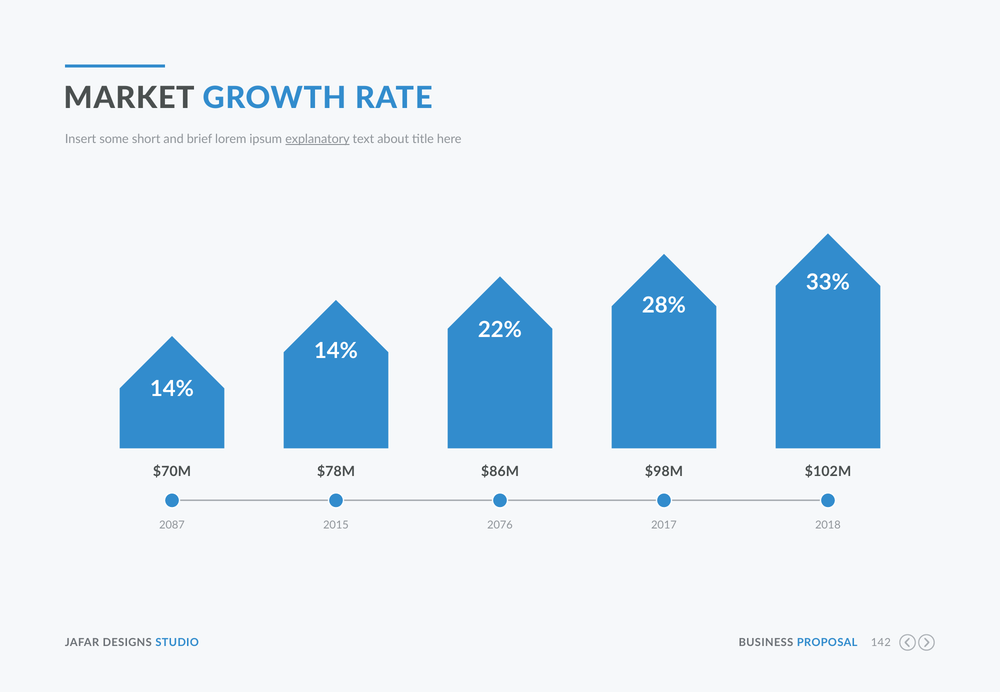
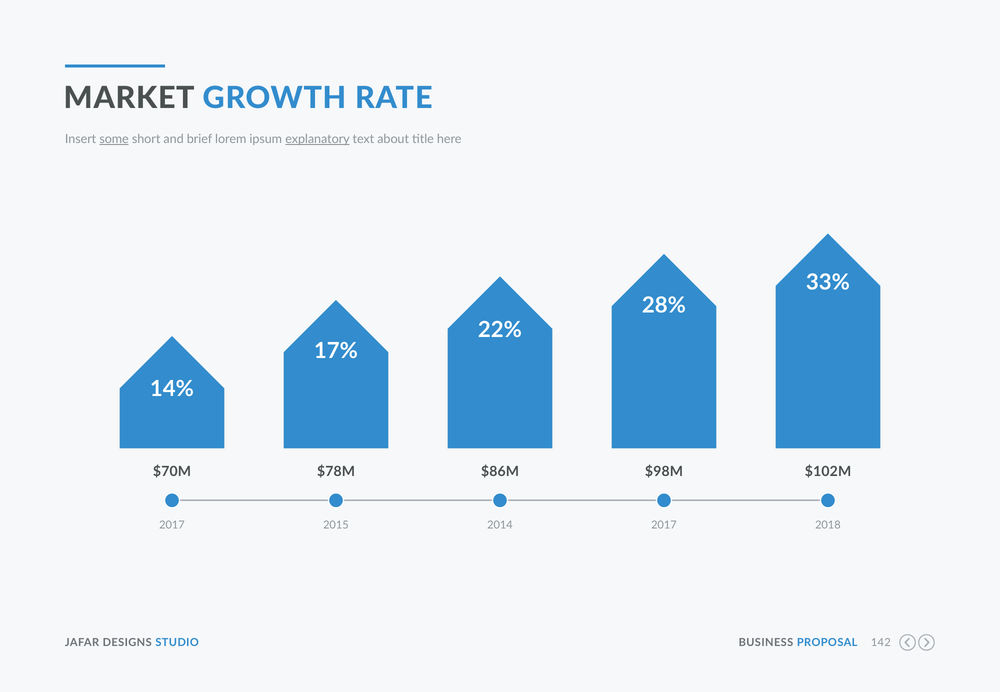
some underline: none -> present
14% at (336, 351): 14% -> 17%
2087 at (172, 525): 2087 -> 2017
2076: 2076 -> 2014
